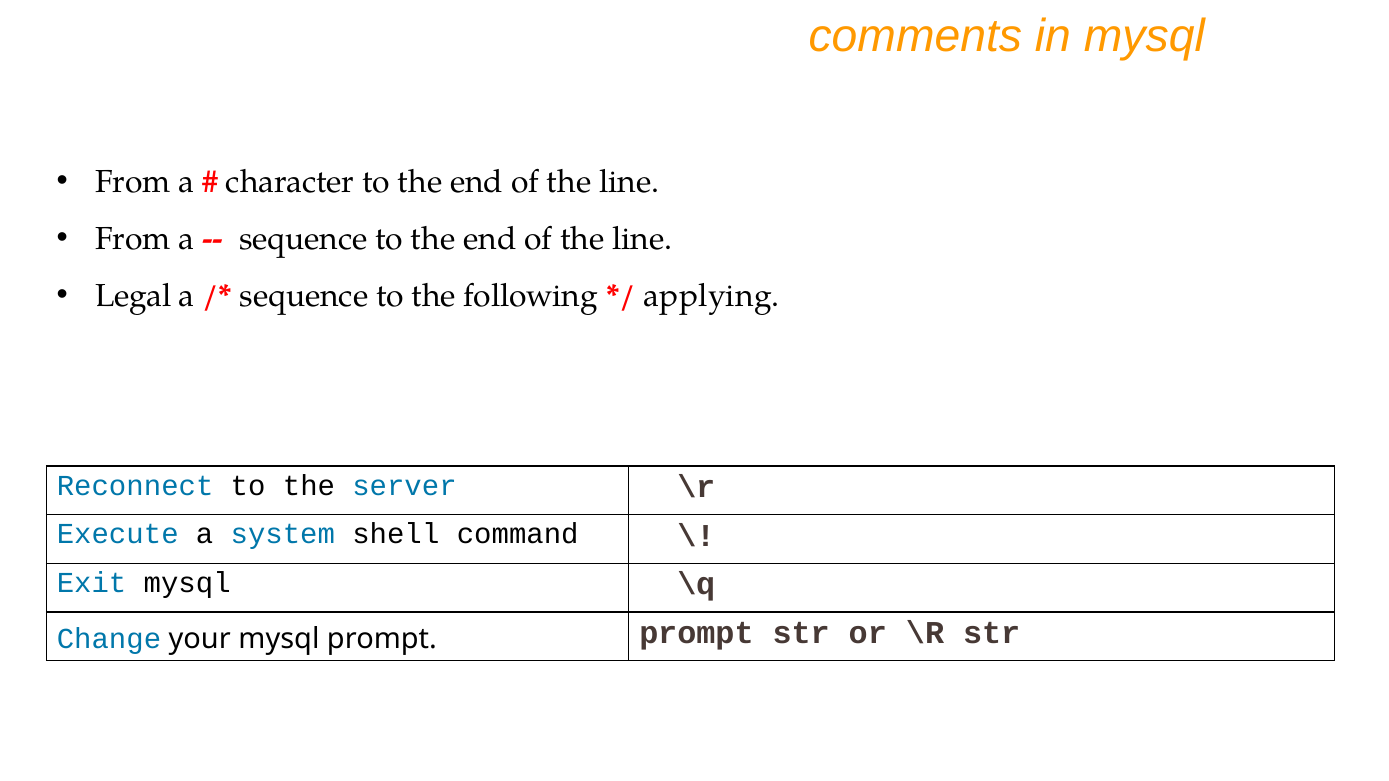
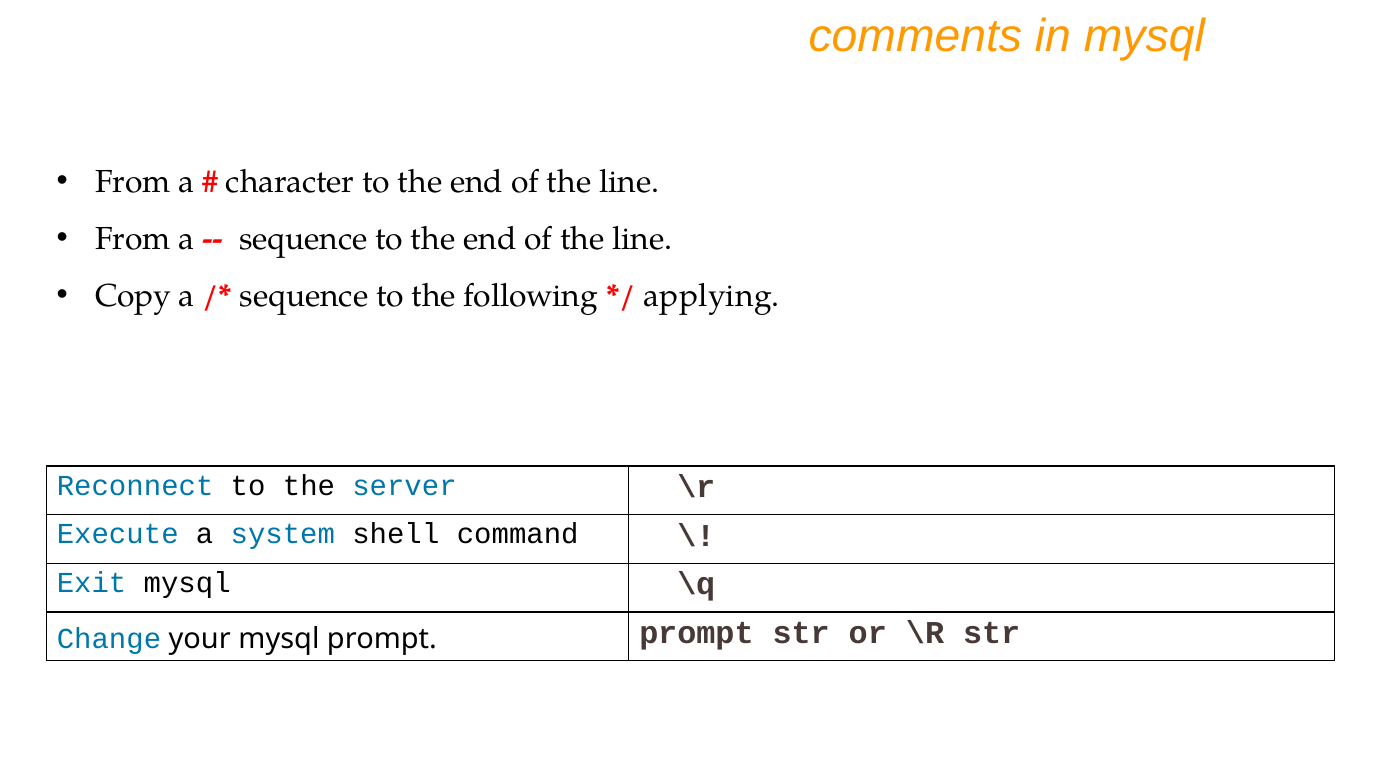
Legal: Legal -> Copy
